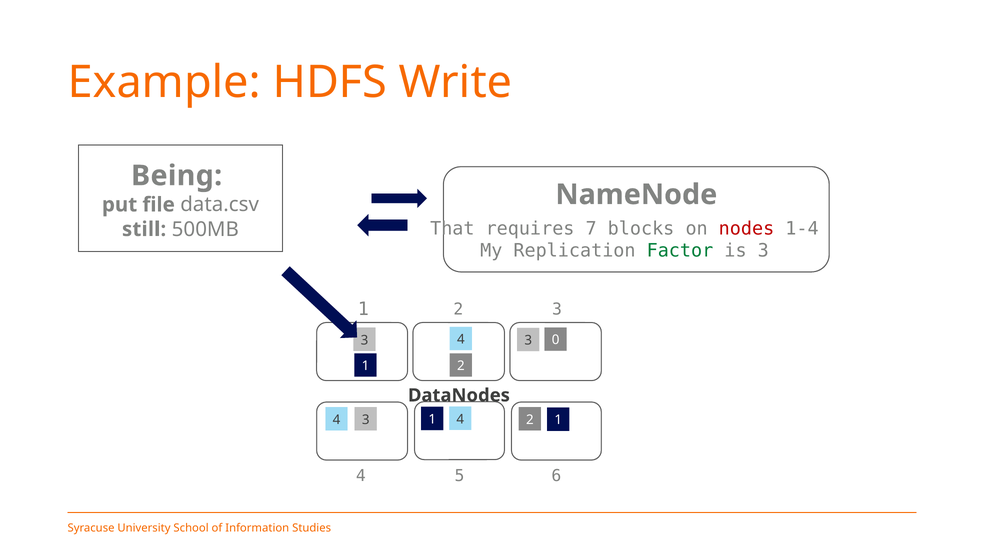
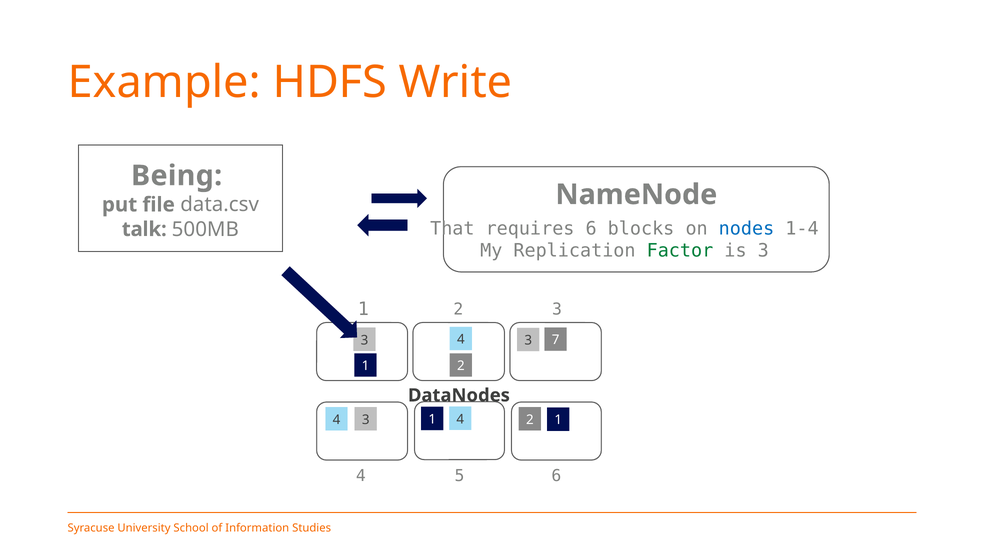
requires 7: 7 -> 6
nodes colour: red -> blue
still: still -> talk
0: 0 -> 7
